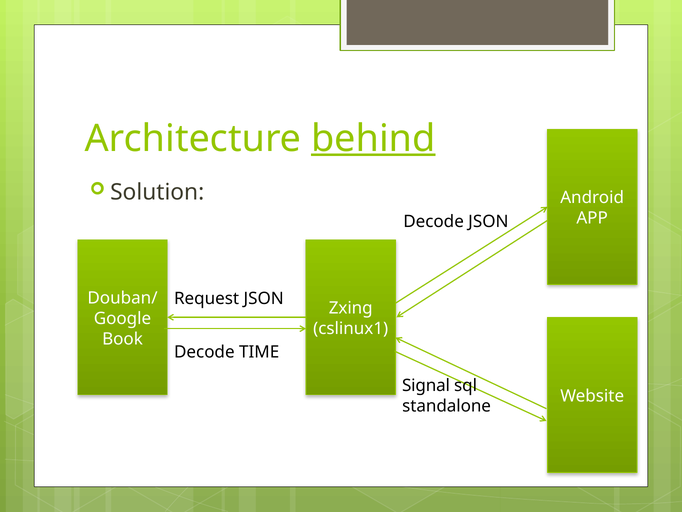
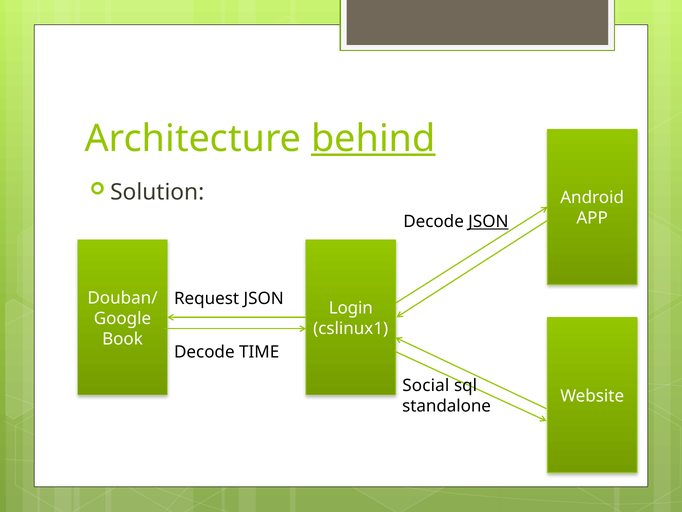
JSON at (488, 221) underline: none -> present
Zxing: Zxing -> Login
Signal: Signal -> Social
